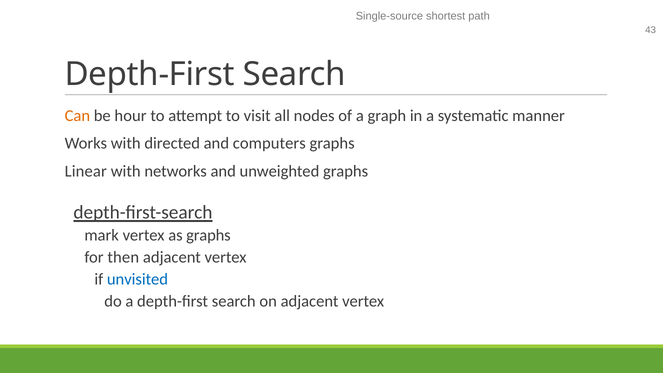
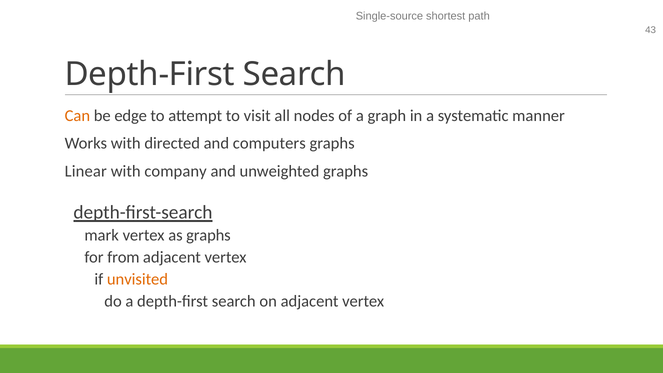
hour: hour -> edge
networks: networks -> company
then: then -> from
unvisited colour: blue -> orange
